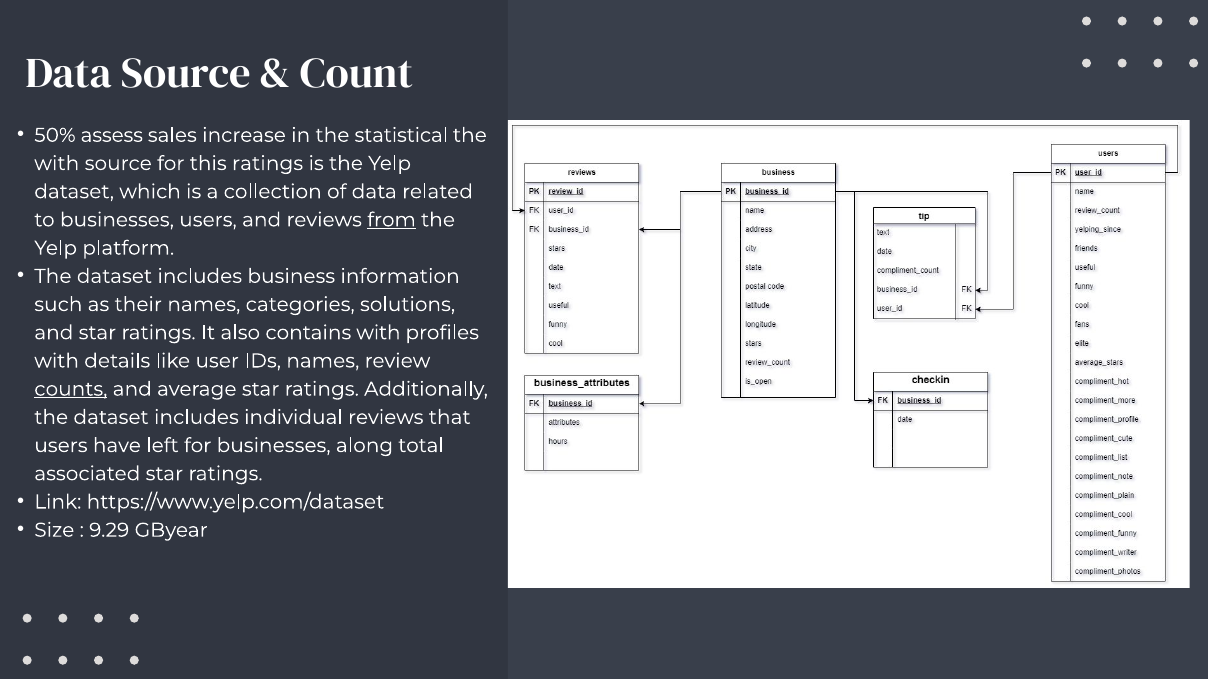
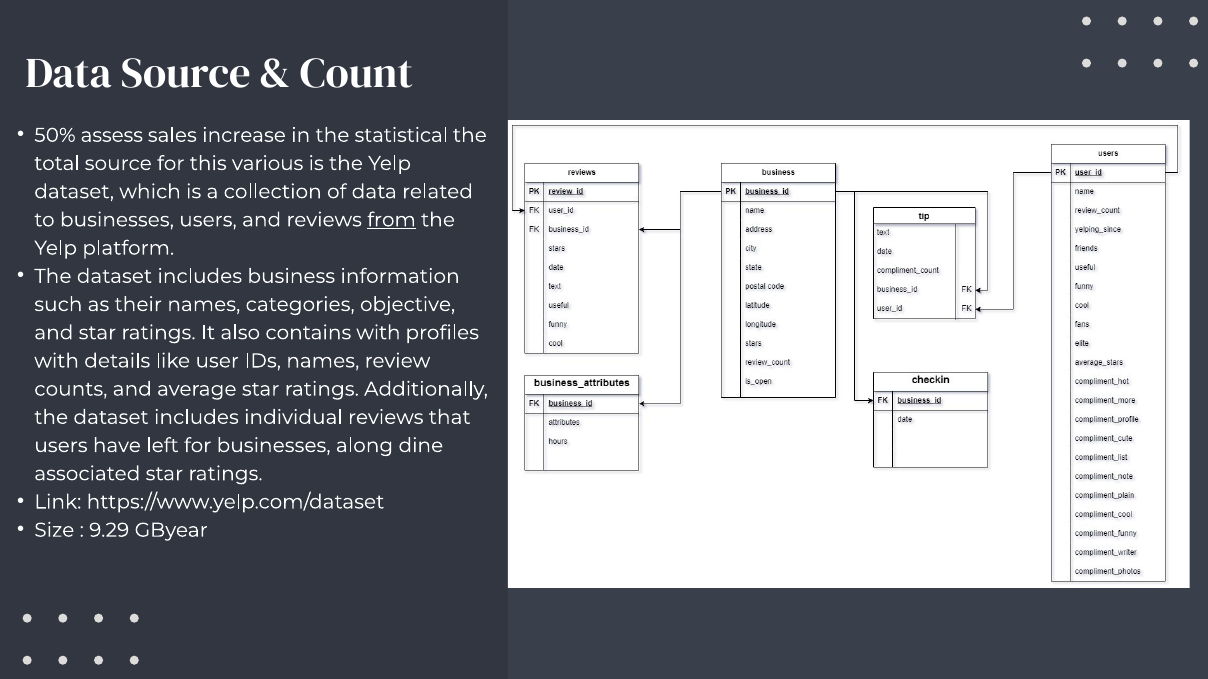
with at (57, 164): with -> total
this ratings: ratings -> various
solutions: solutions -> objective
counts underline: present -> none
total: total -> dine
